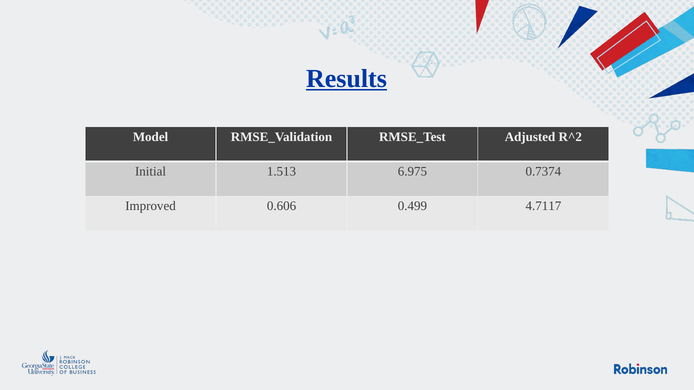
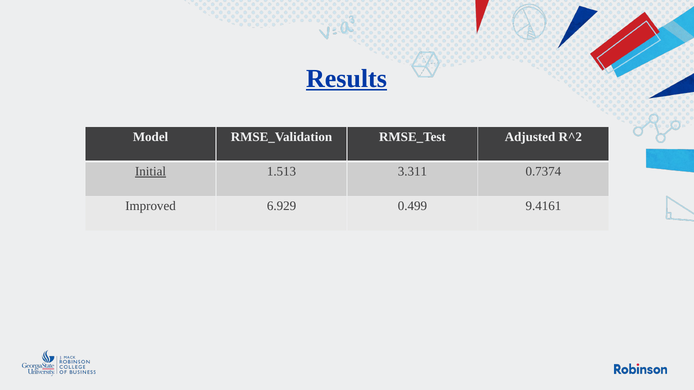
Initial underline: none -> present
6.975: 6.975 -> 3.311
0.606: 0.606 -> 6.929
4.7117: 4.7117 -> 9.4161
